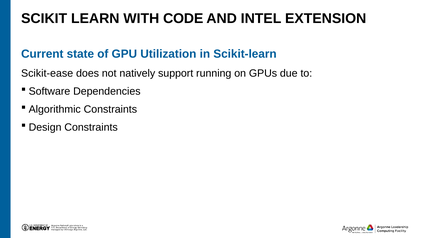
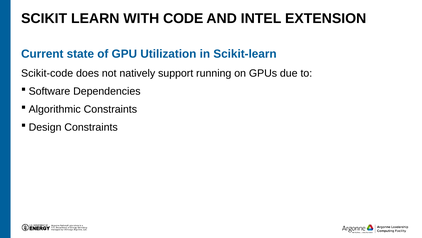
Scikit-ease: Scikit-ease -> Scikit-code
